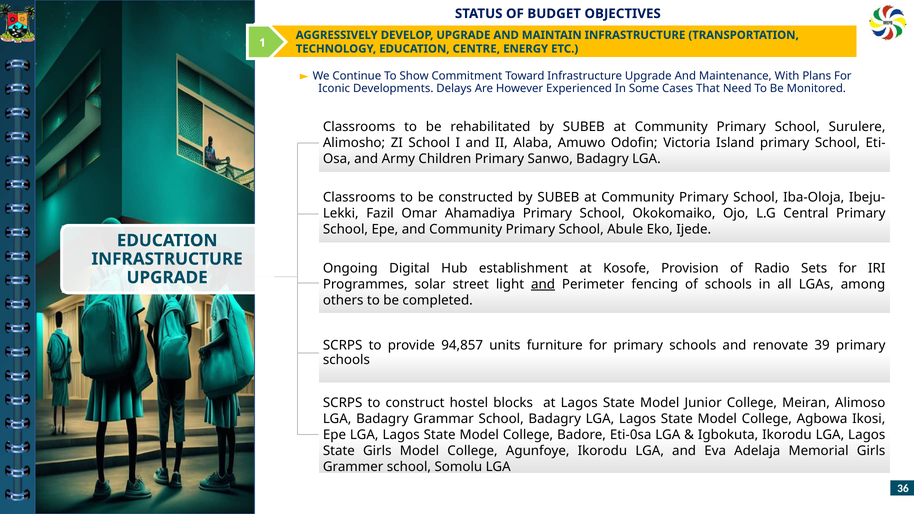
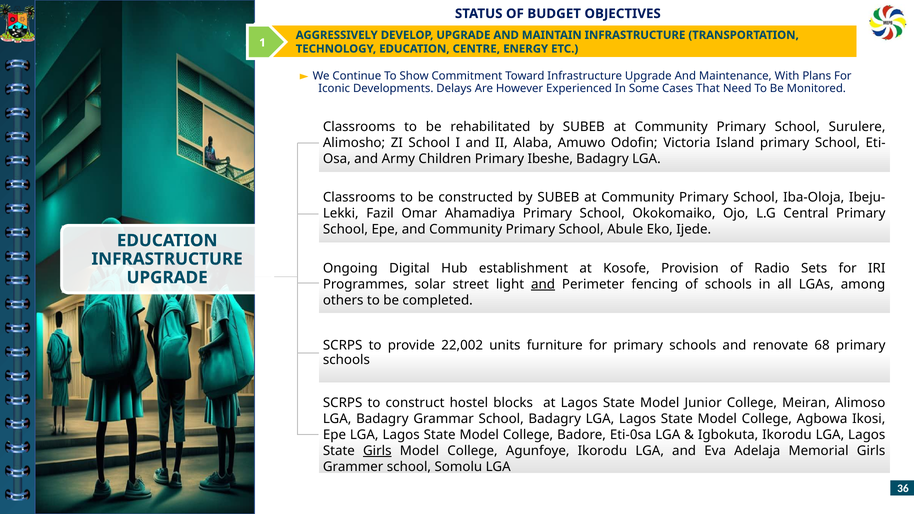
Sanwo: Sanwo -> Ibeshe
94,857: 94,857 -> 22,002
39: 39 -> 68
Girls at (377, 451) underline: none -> present
